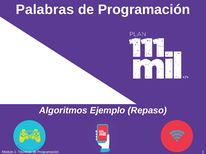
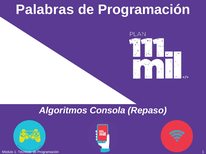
Ejemplo: Ejemplo -> Consola
